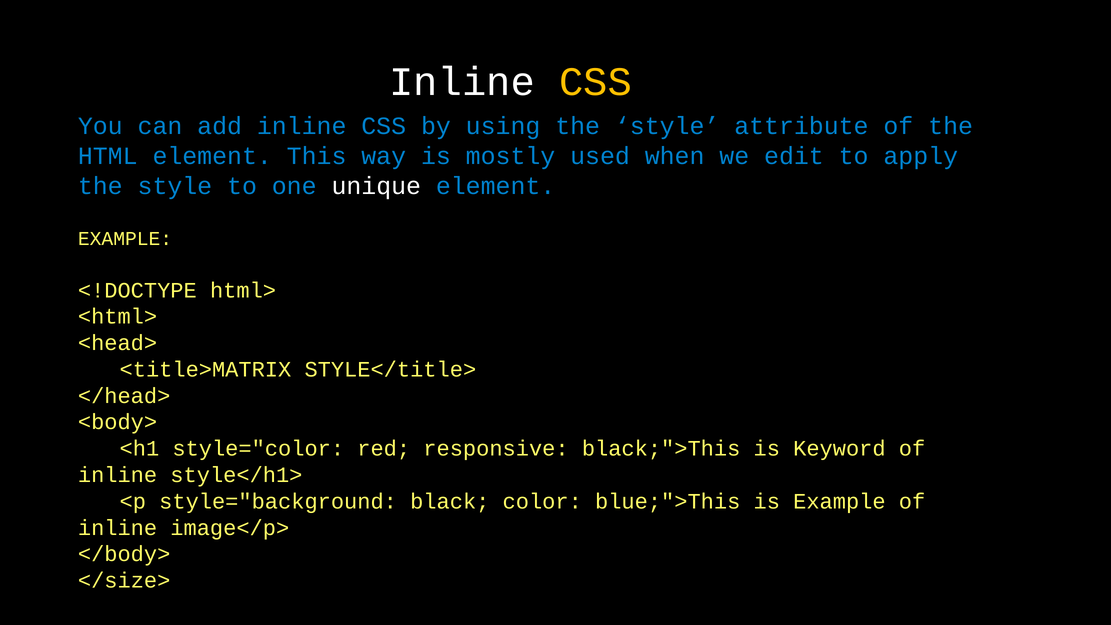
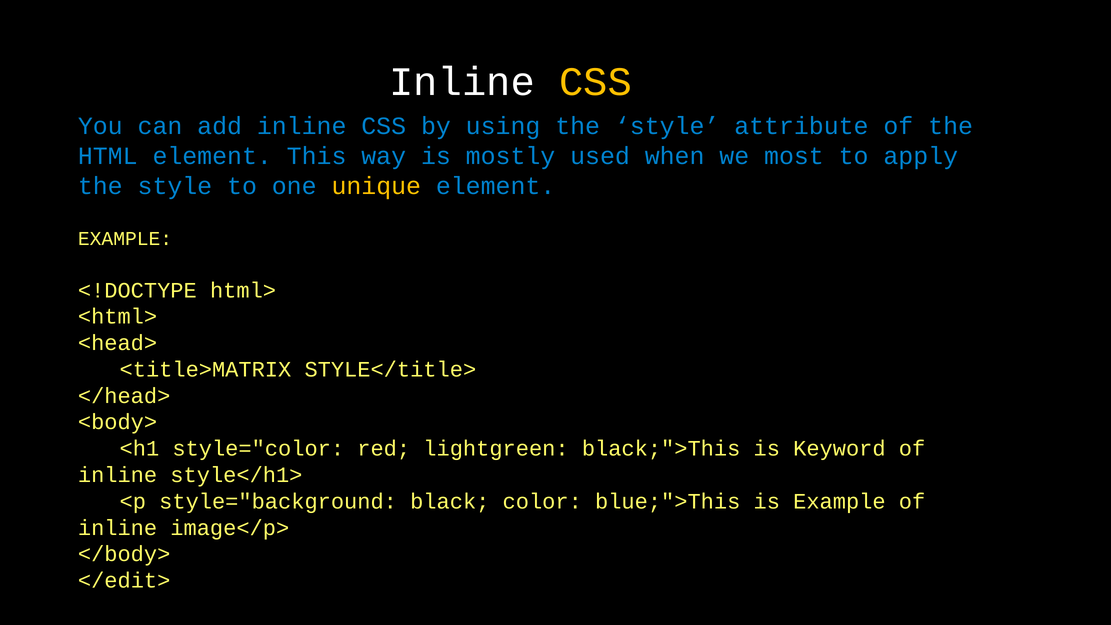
edit: edit -> most
unique colour: white -> yellow
responsive: responsive -> lightgreen
</size>: </size> -> </edit>
